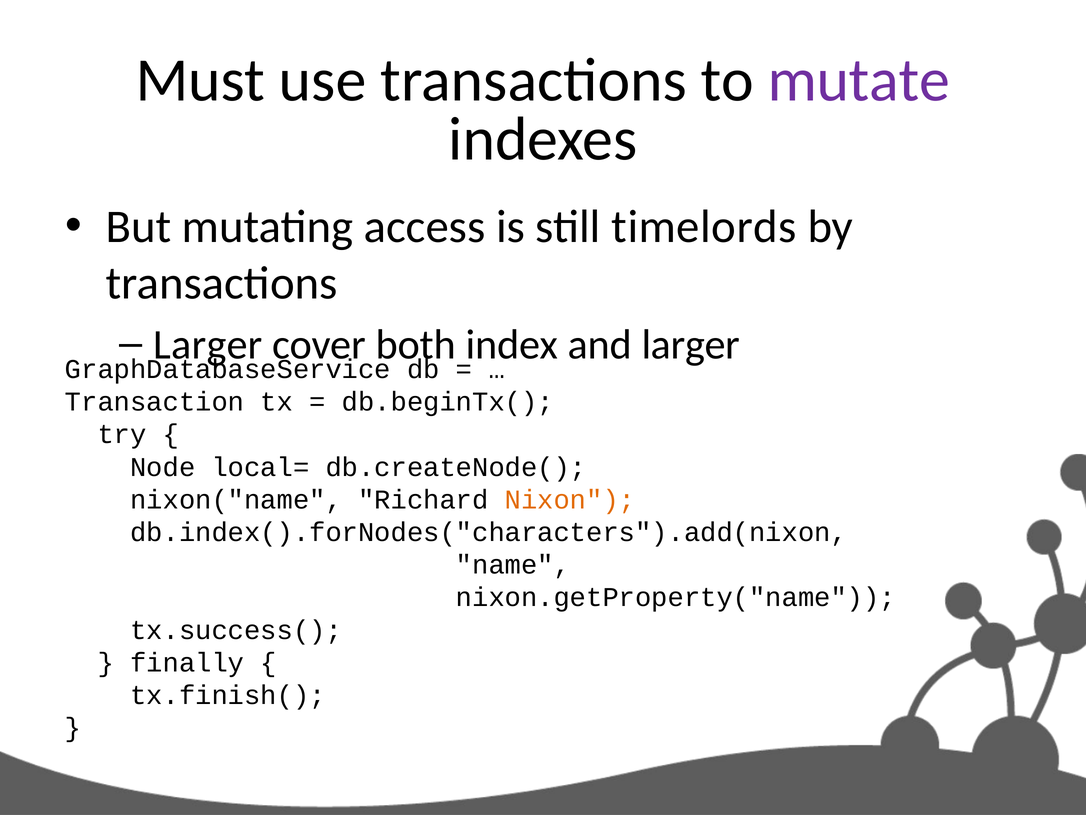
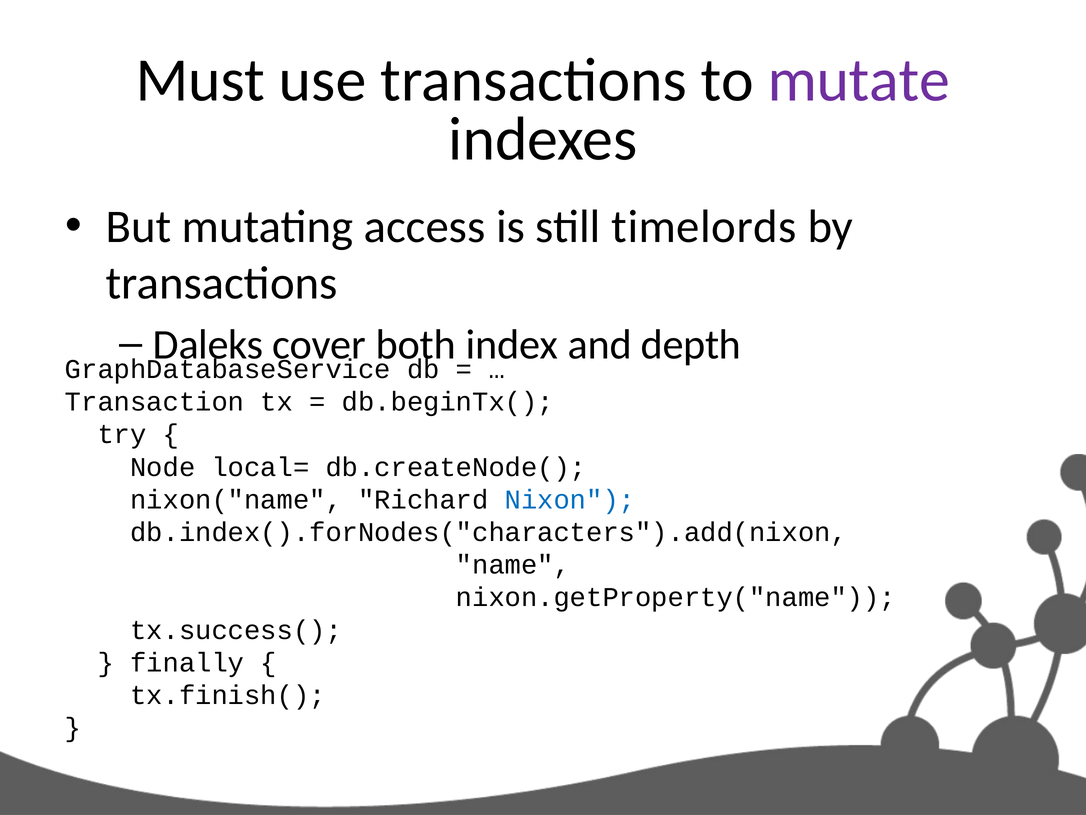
Larger at (208, 345): Larger -> Daleks
and larger: larger -> depth
Nixon colour: orange -> blue
